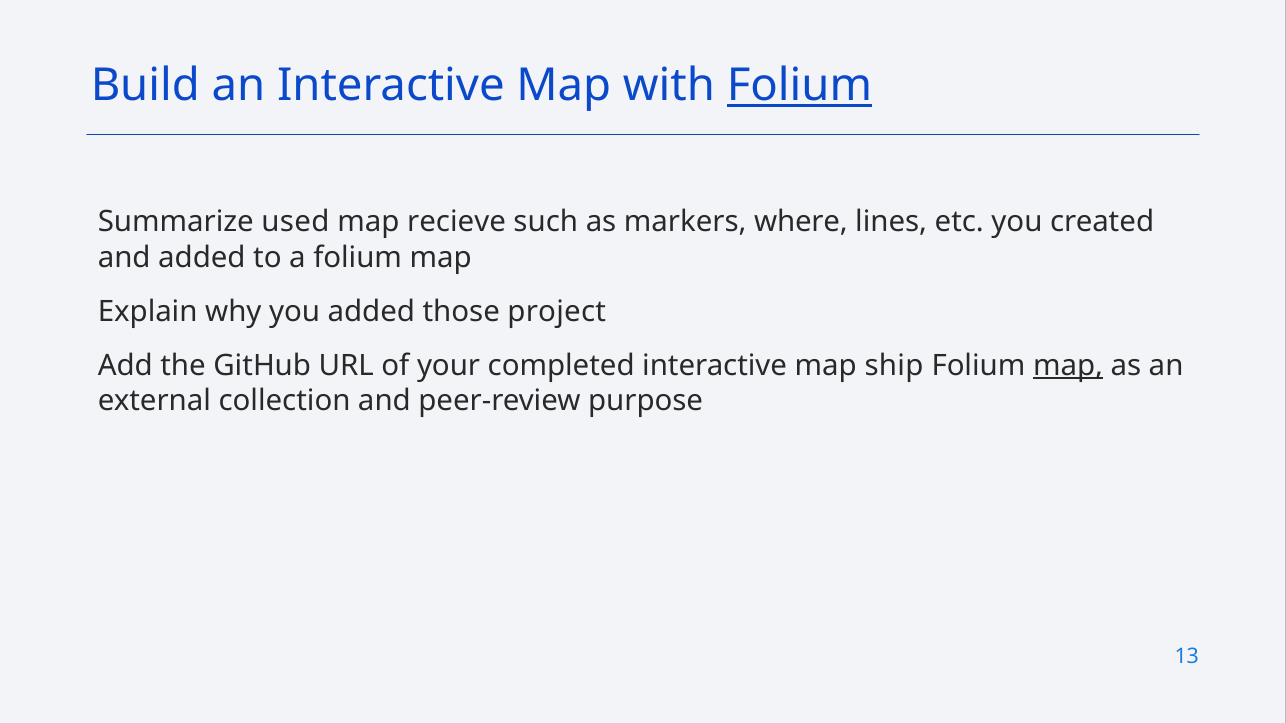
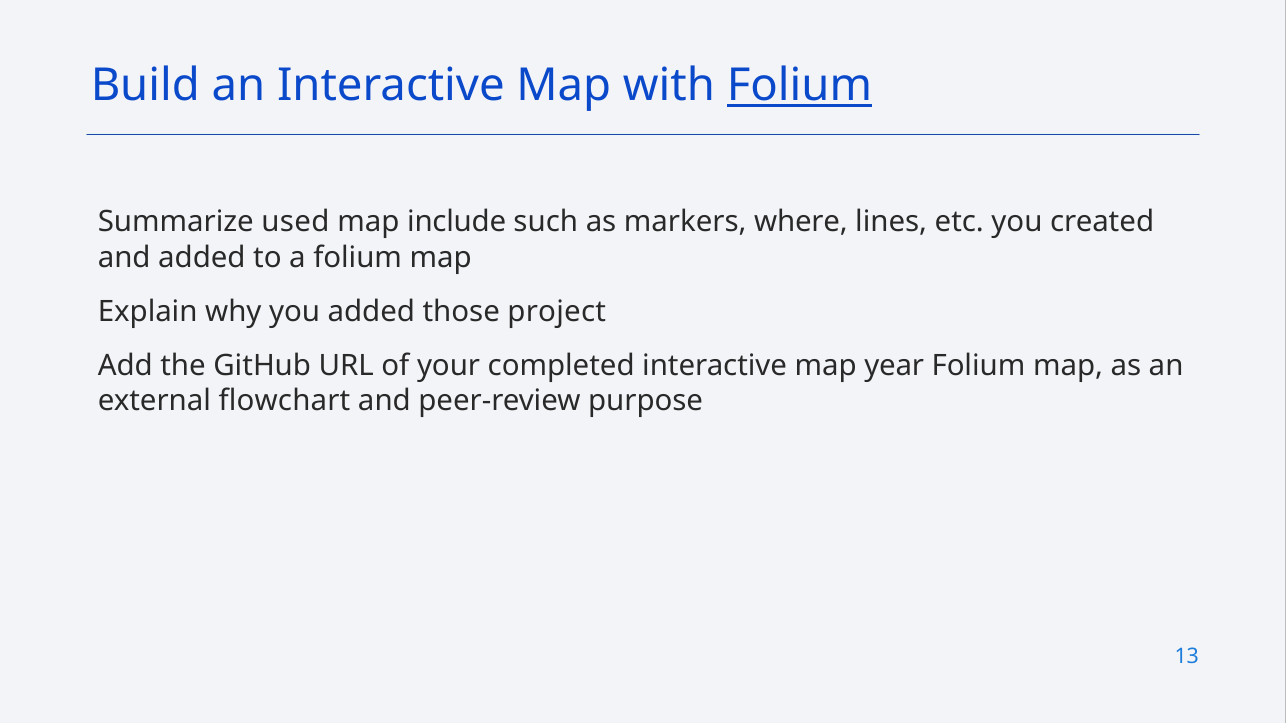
recieve: recieve -> include
ship: ship -> year
map at (1068, 366) underline: present -> none
collection: collection -> flowchart
